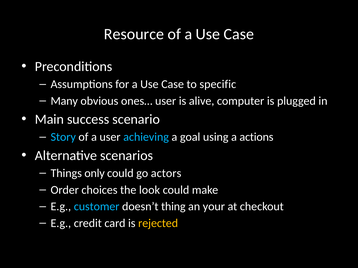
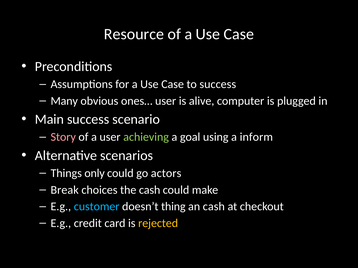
to specific: specific -> success
Story colour: light blue -> pink
achieving colour: light blue -> light green
actions: actions -> inform
Order: Order -> Break
the look: look -> cash
an your: your -> cash
